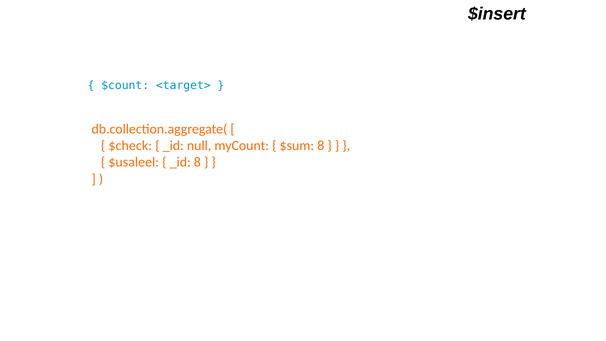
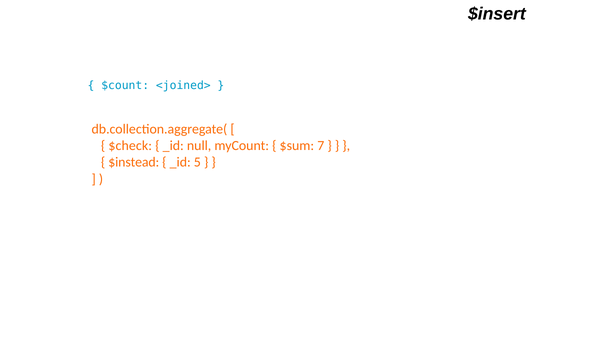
<target>: <target> -> <joined>
$sum 8: 8 -> 7
$usaleel: $usaleel -> $instead
_id 8: 8 -> 5
